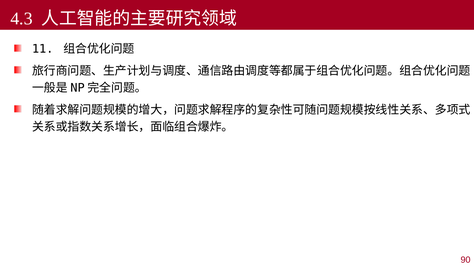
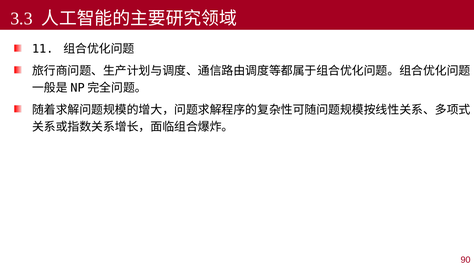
4.3: 4.3 -> 3.3
